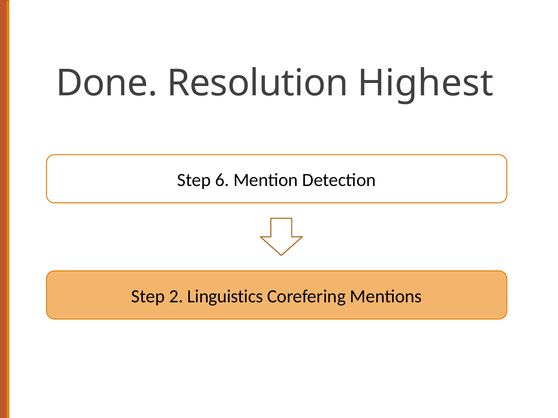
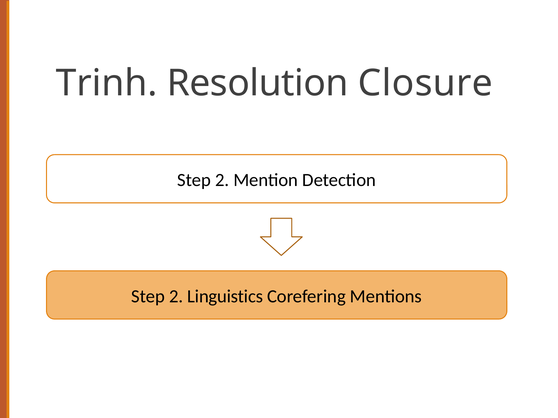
Done: Done -> Trinh
Highest: Highest -> Closure
6 at (222, 180): 6 -> 2
